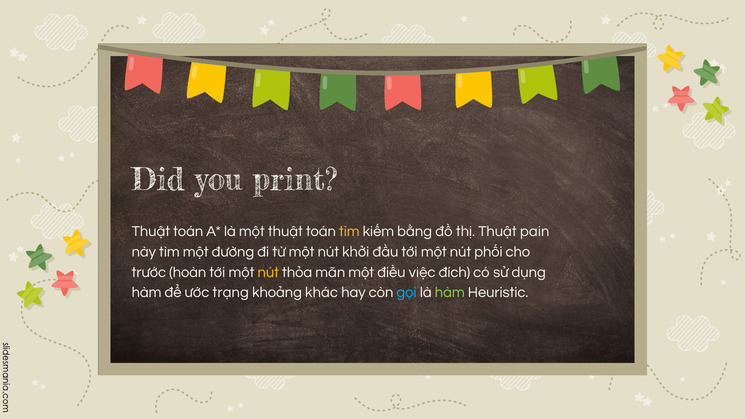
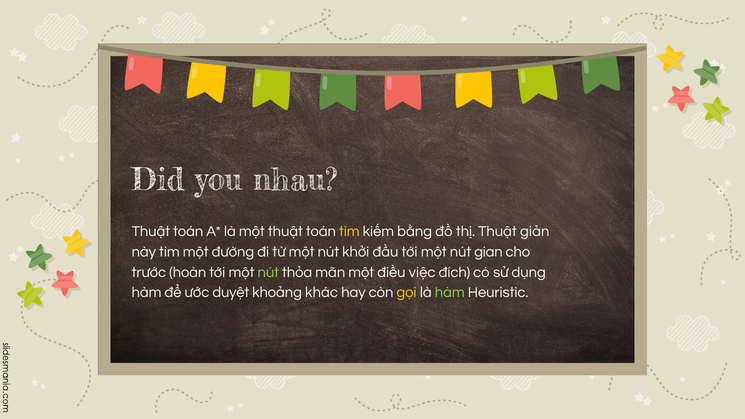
print: print -> nhau
pain: pain -> giản
phối: phối -> gian
nút at (268, 272) colour: yellow -> light green
trạng: trạng -> duyệt
gọi colour: light blue -> yellow
